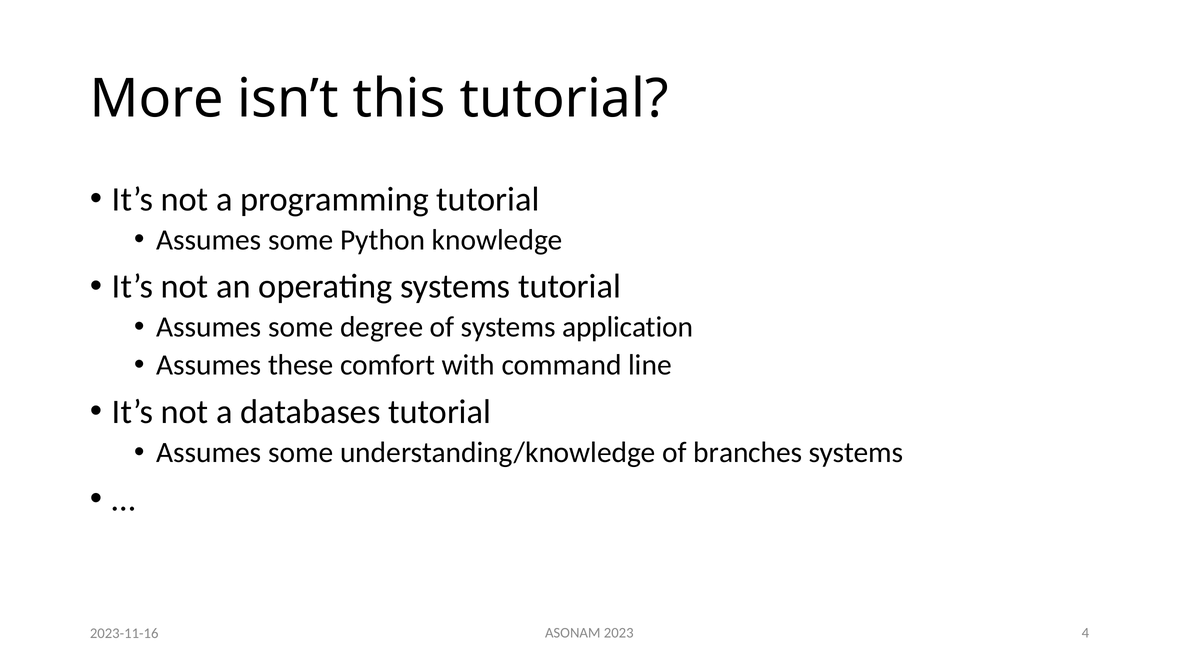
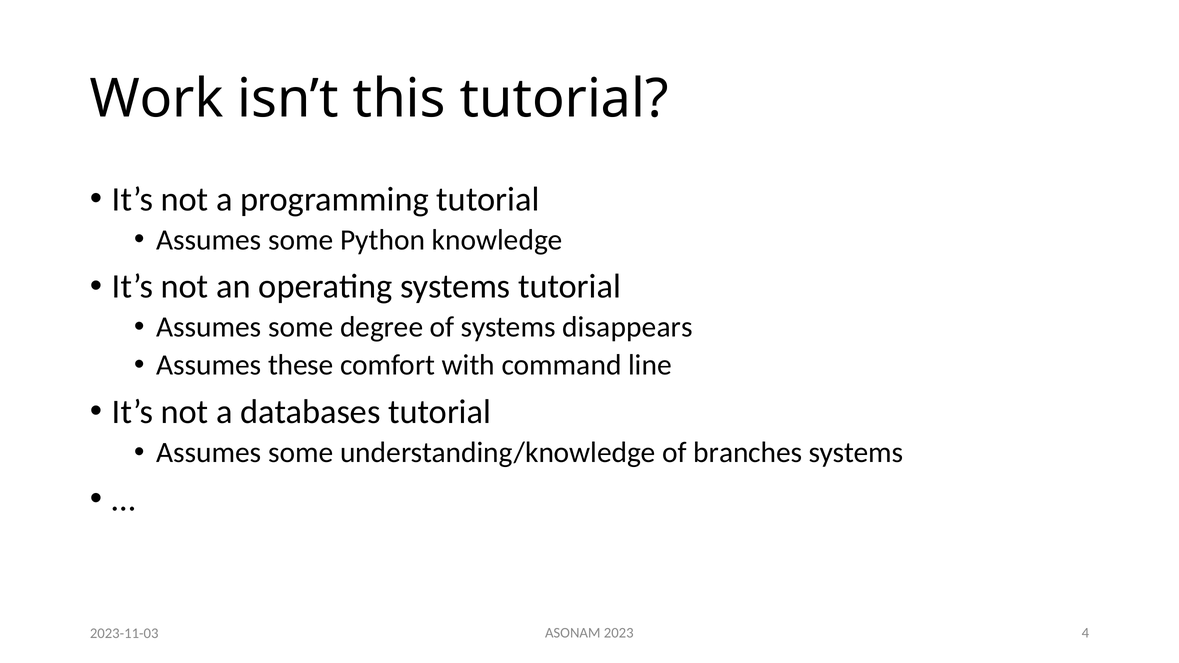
More: More -> Work
application: application -> disappears
2023-11-16: 2023-11-16 -> 2023-11-03
